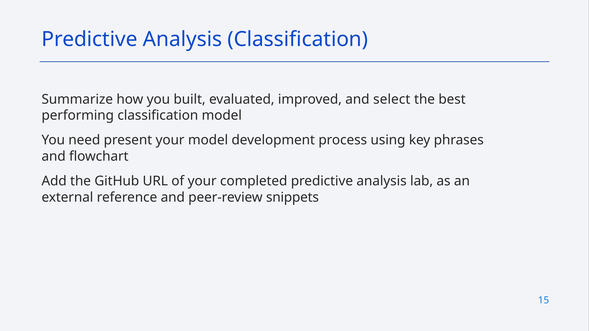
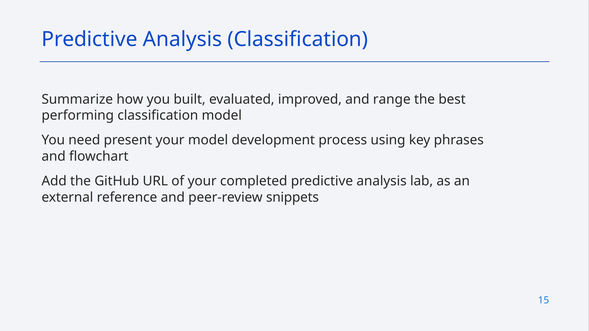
select: select -> range
